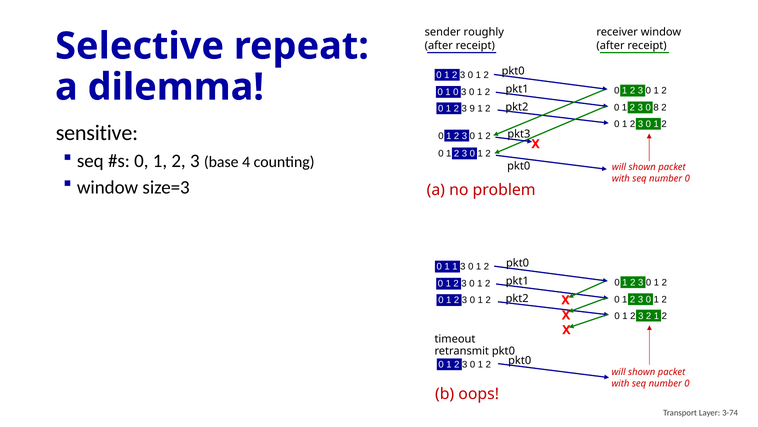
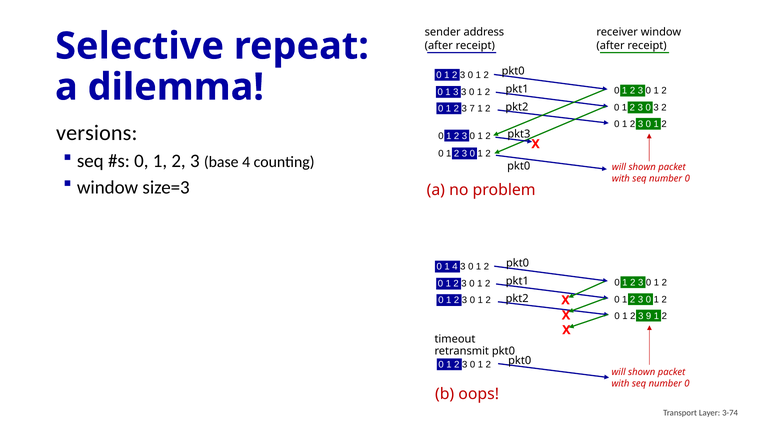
roughly: roughly -> address
1 0: 0 -> 3
0 8: 8 -> 3
9: 9 -> 7
sensitive: sensitive -> versions
1 1: 1 -> 4
3 2: 2 -> 9
